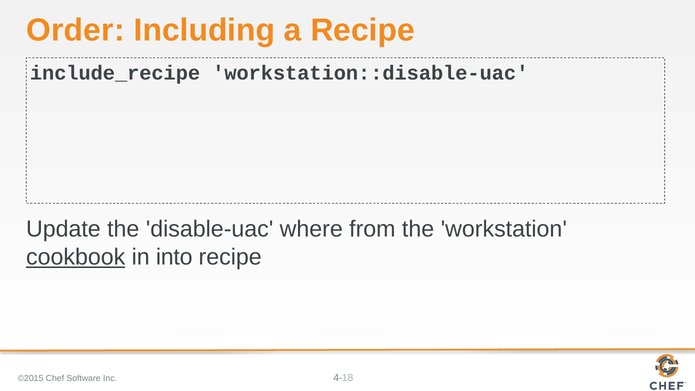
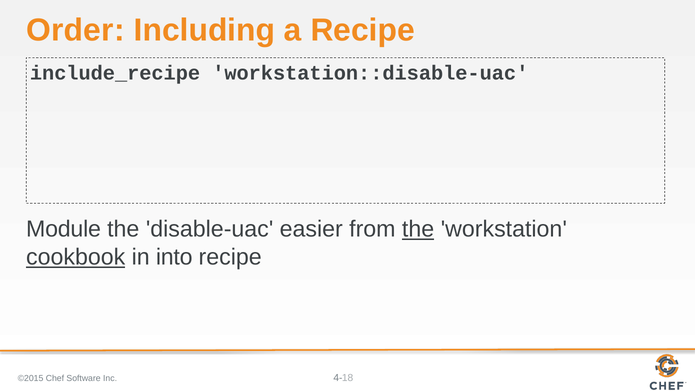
Update: Update -> Module
where: where -> easier
the at (418, 229) underline: none -> present
